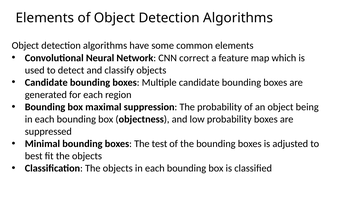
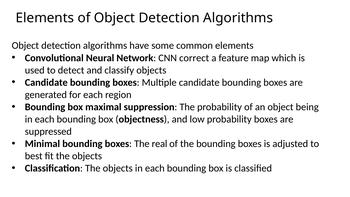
test: test -> real
